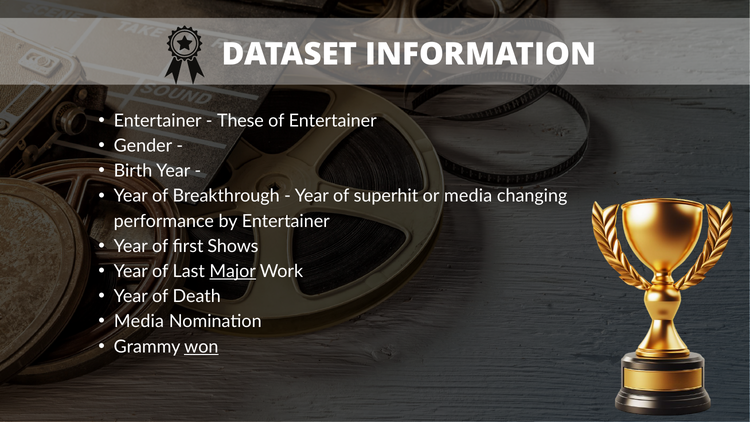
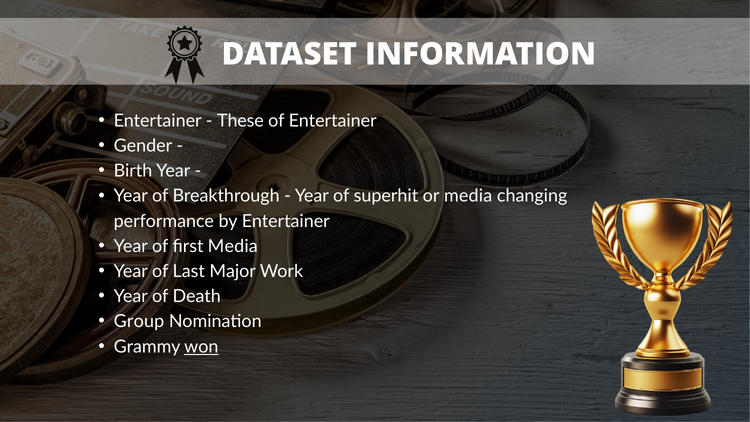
first Shows: Shows -> Media
Major underline: present -> none
Media at (139, 321): Media -> Group
